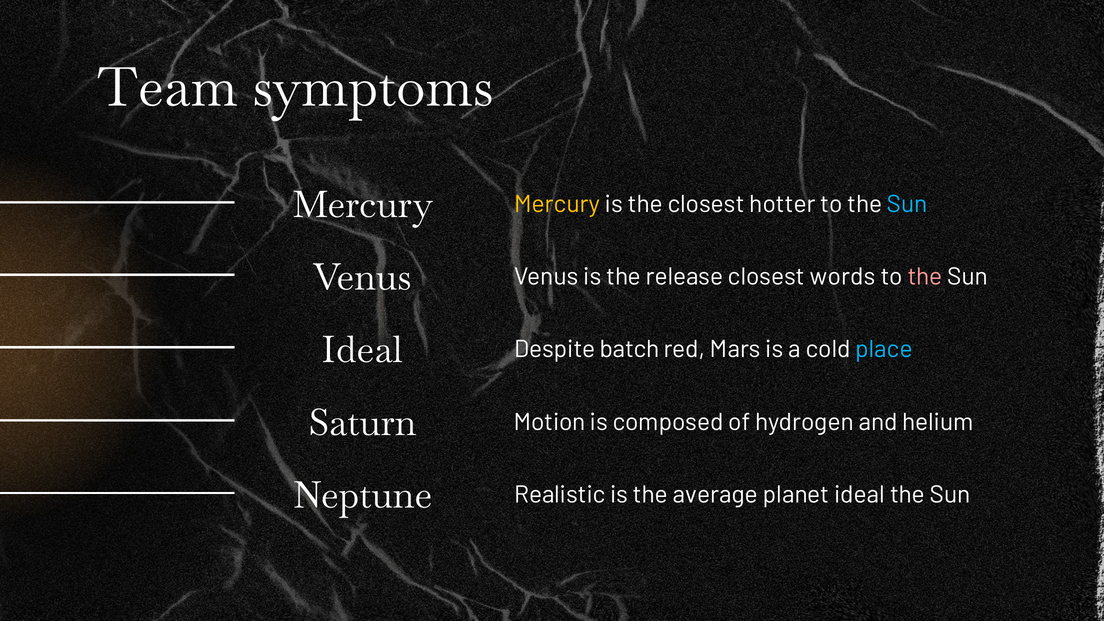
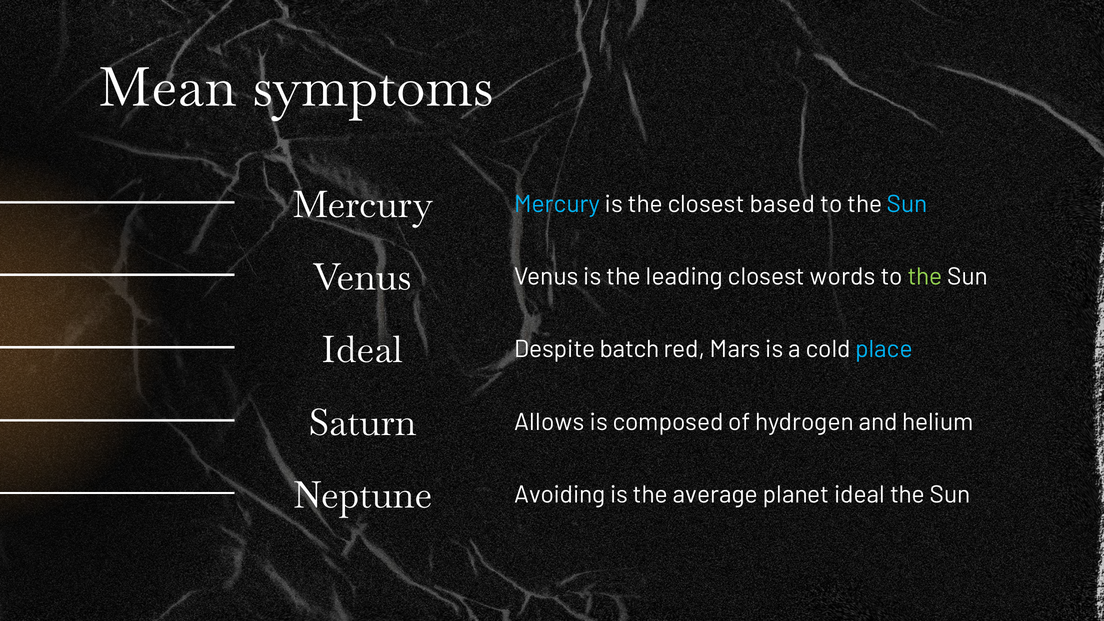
Team: Team -> Mean
Mercury at (557, 204) colour: yellow -> light blue
hotter: hotter -> based
release: release -> leading
the at (925, 277) colour: pink -> light green
Motion: Motion -> Allows
Realistic: Realistic -> Avoiding
